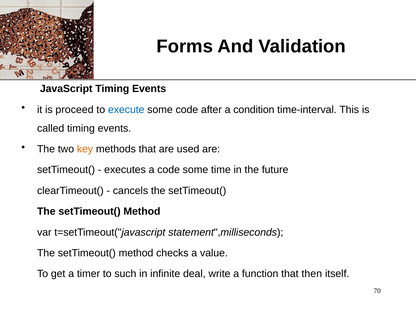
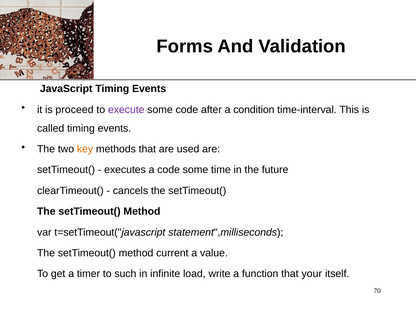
execute colour: blue -> purple
checks: checks -> current
deal: deal -> load
then: then -> your
